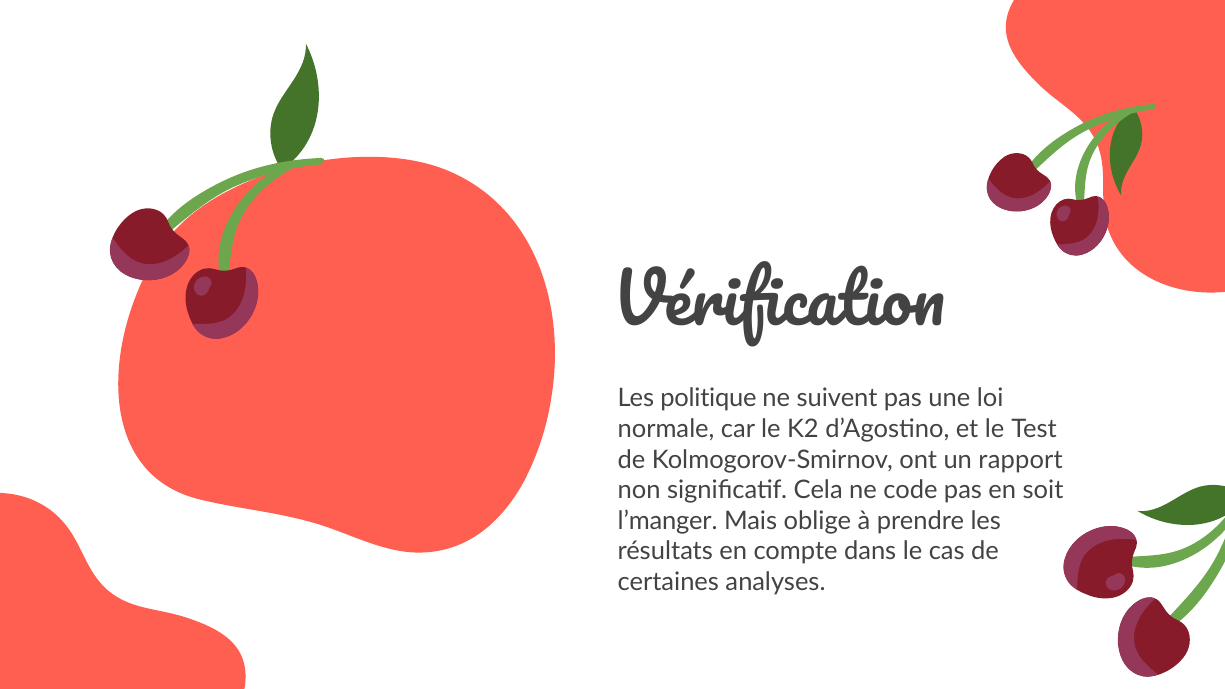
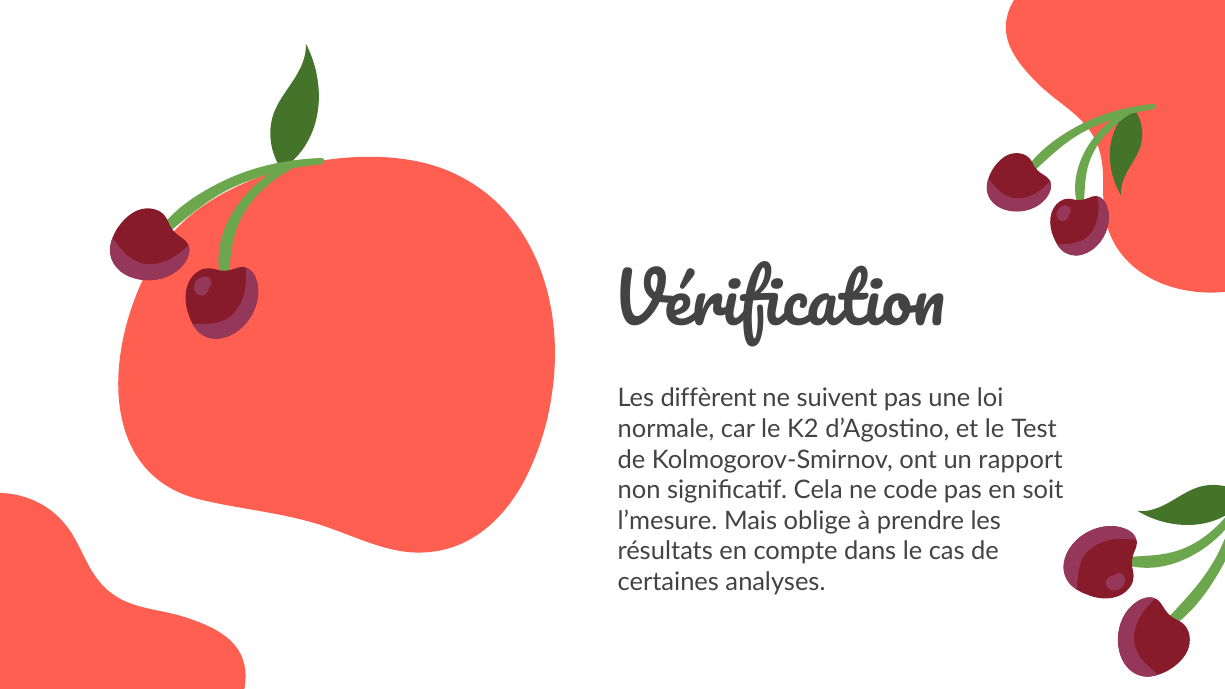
politique: politique -> diffèrent
l’manger: l’manger -> l’mesure
